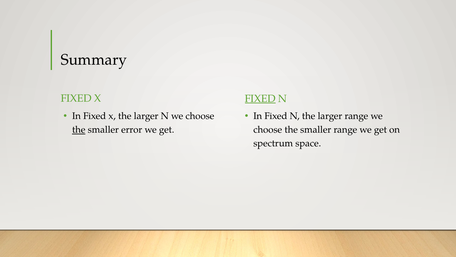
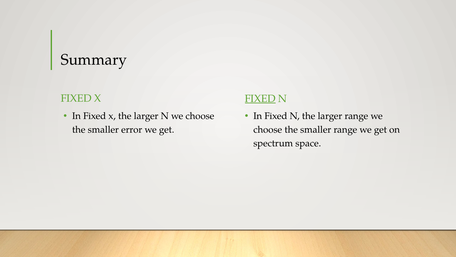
the at (79, 130) underline: present -> none
